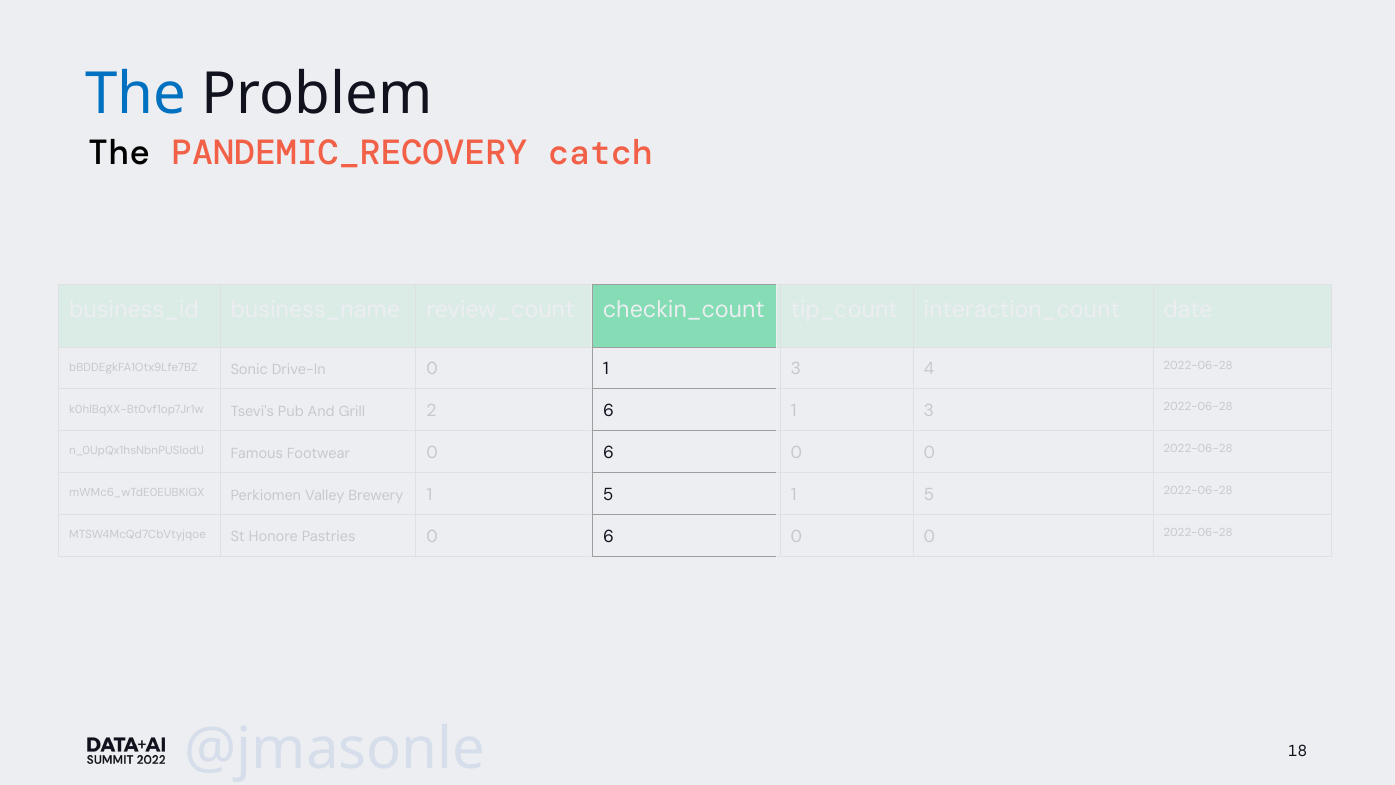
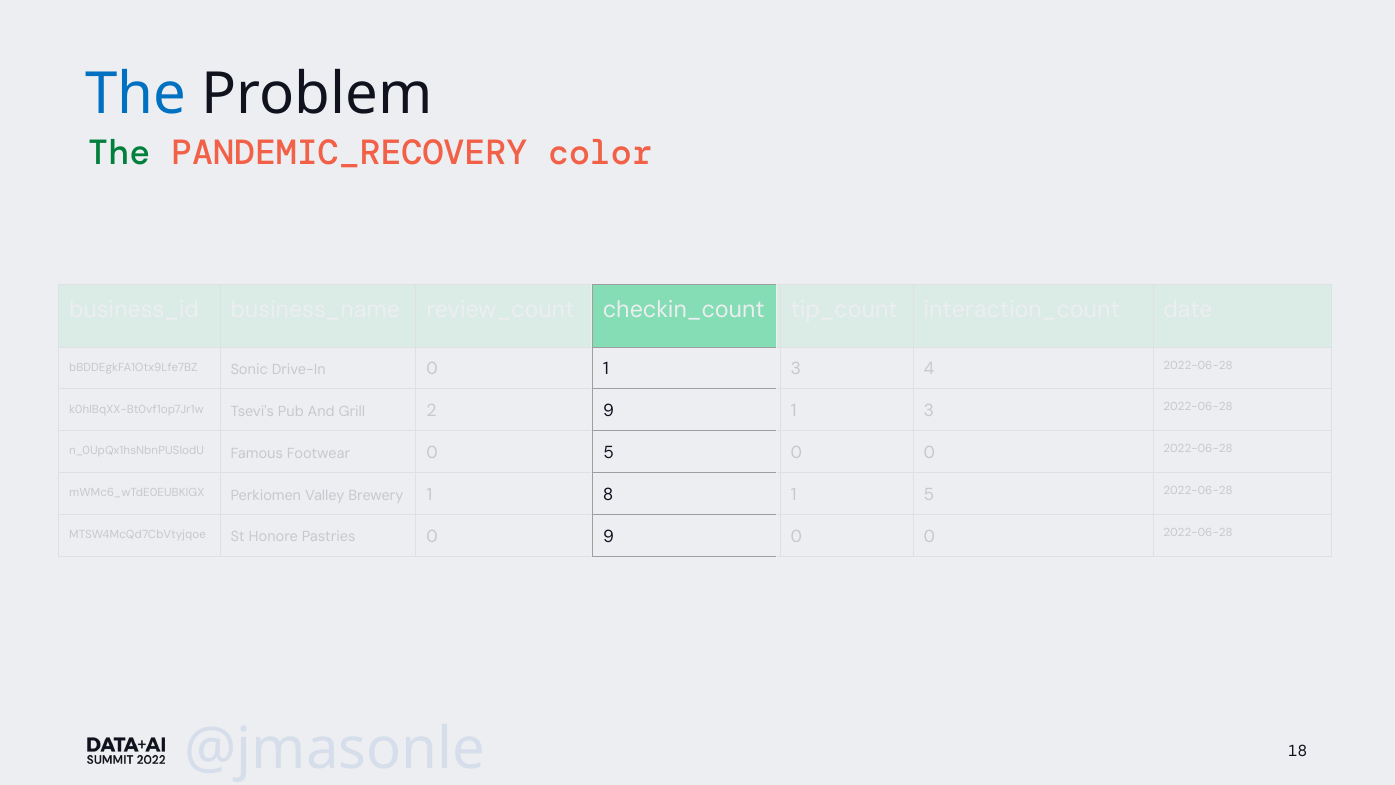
The at (119, 153) colour: black -> green
catch: catch -> color
6 at (609, 411): 6 -> 9
6 at (609, 453): 6 -> 5
5 at (608, 494): 5 -> 8
6 at (609, 536): 6 -> 9
